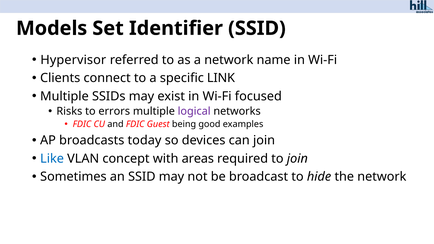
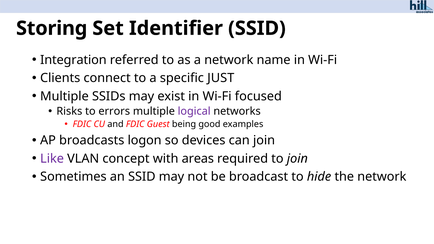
Models: Models -> Storing
Hypervisor: Hypervisor -> Integration
LINK: LINK -> JUST
today: today -> logon
Like colour: blue -> purple
